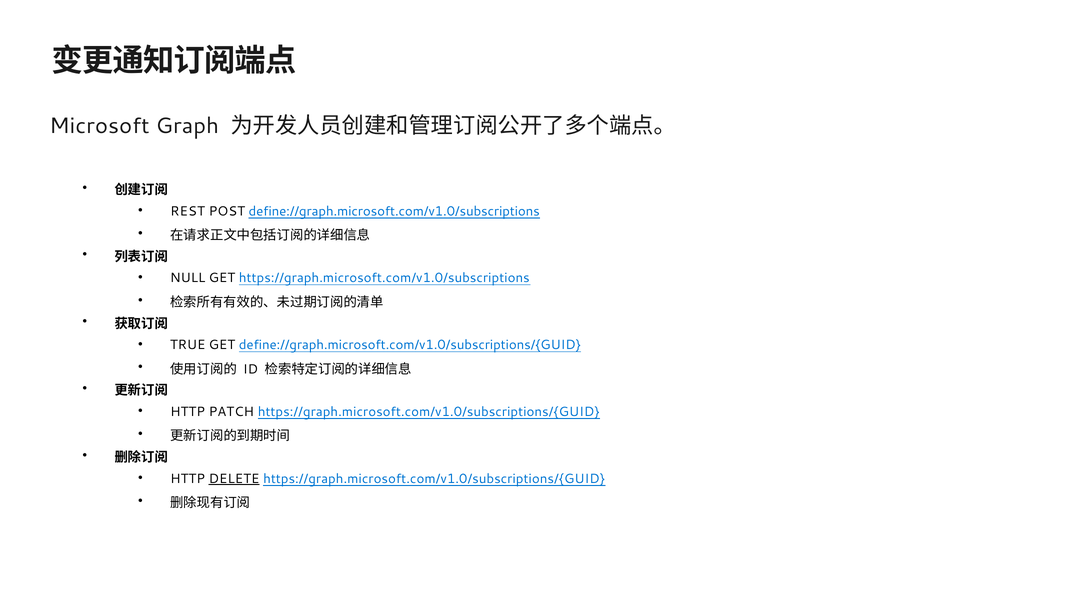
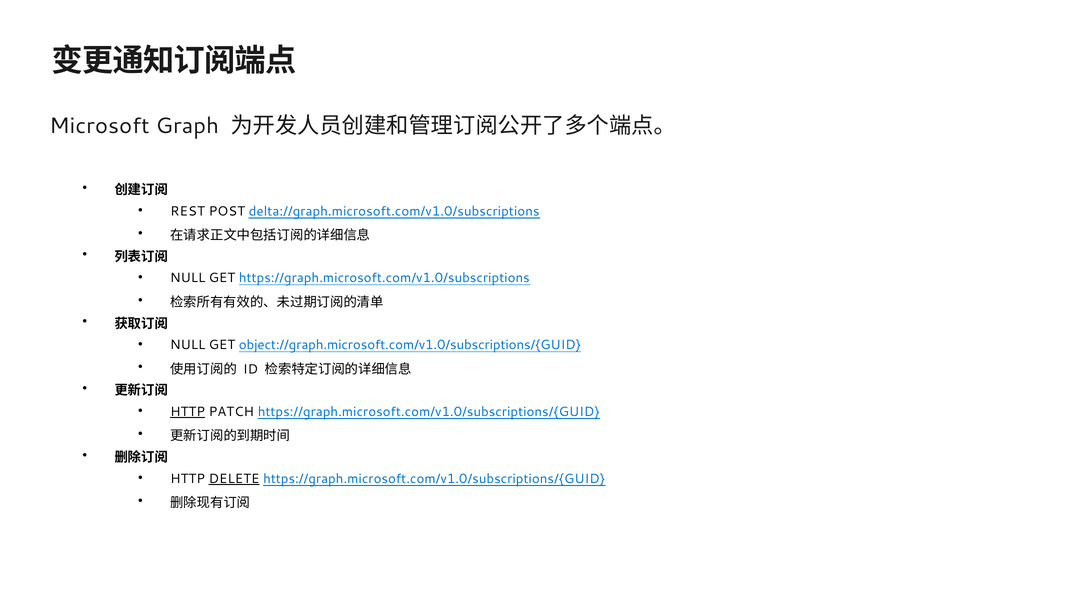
define://graph.microsoft.com/v1.0/subscriptions: define://graph.microsoft.com/v1.0/subscriptions -> delta://graph.microsoft.com/v1.0/subscriptions
TRUE at (188, 345): TRUE -> NULL
define://graph.microsoft.com/v1.0/subscriptions/{GUID: define://graph.microsoft.com/v1.0/subscriptions/{GUID -> object://graph.microsoft.com/v1.0/subscriptions/{GUID
HTTP at (188, 412) underline: none -> present
